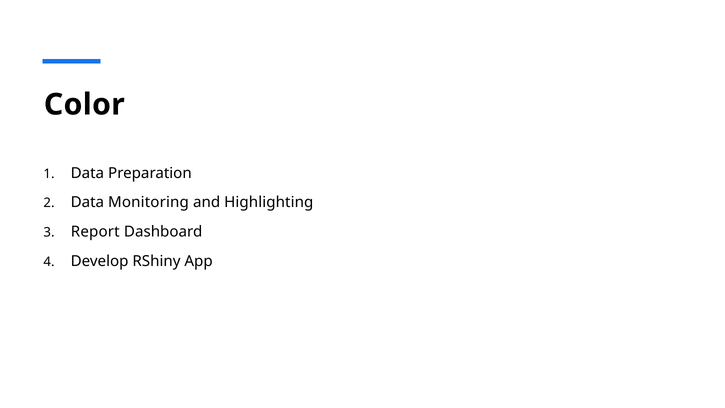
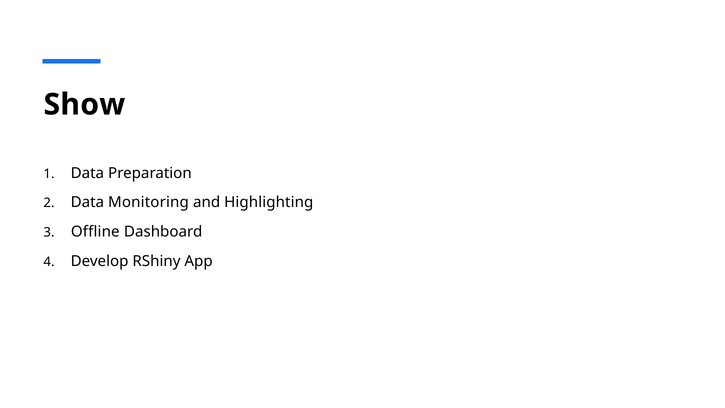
Color: Color -> Show
Report: Report -> Offline
